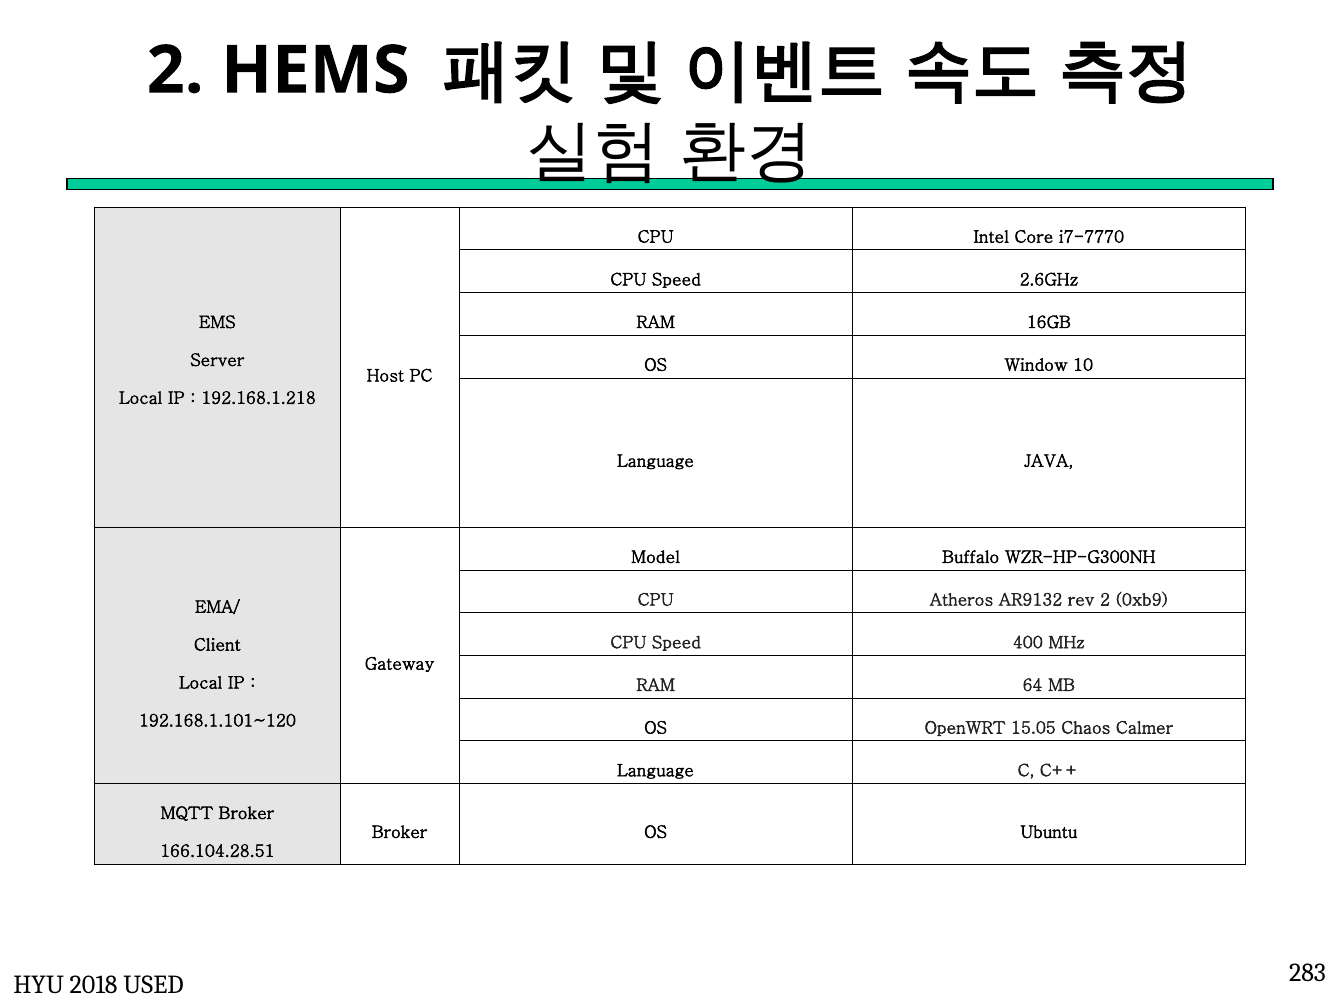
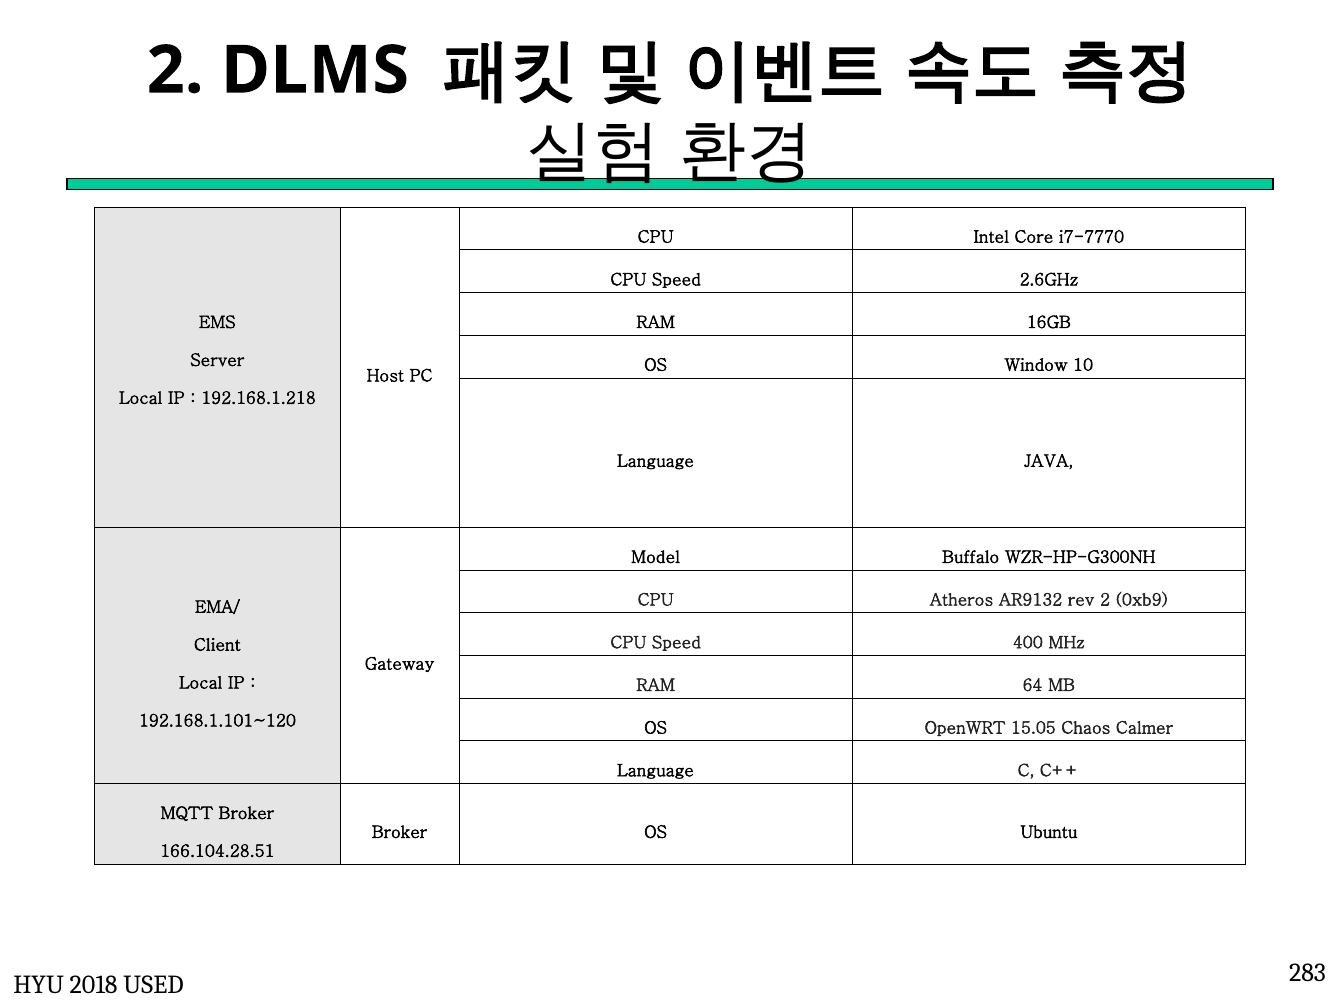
HEMS: HEMS -> DLMS
